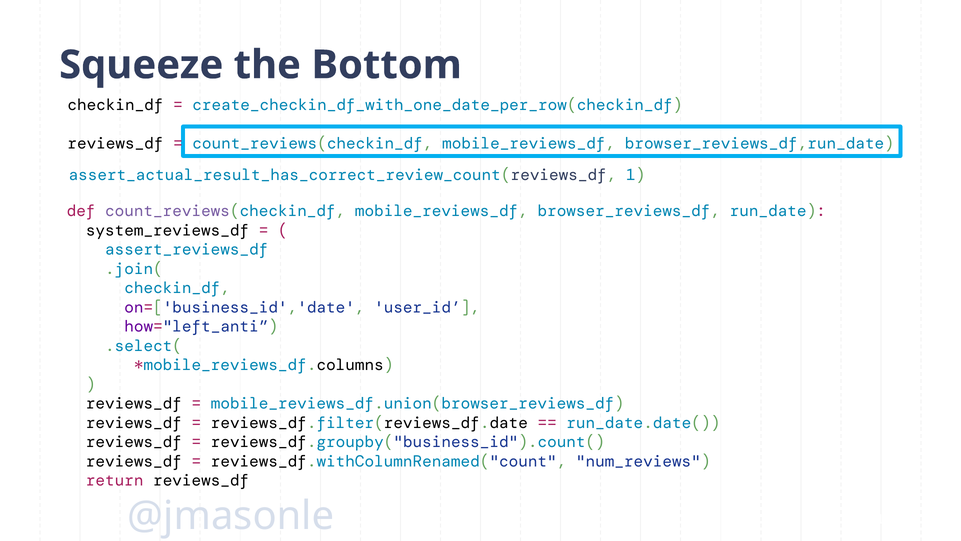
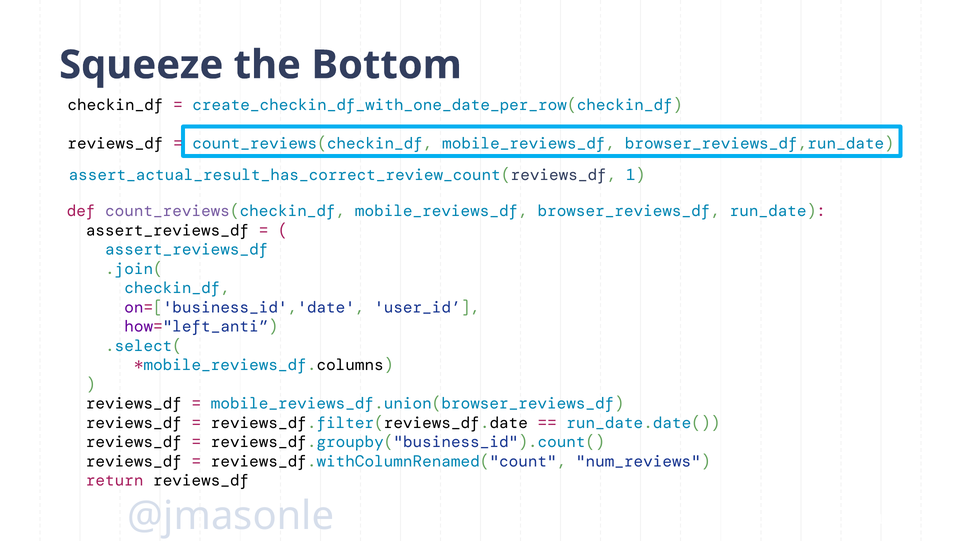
system_reviews_df at (168, 230): system_reviews_df -> assert_reviews_df
